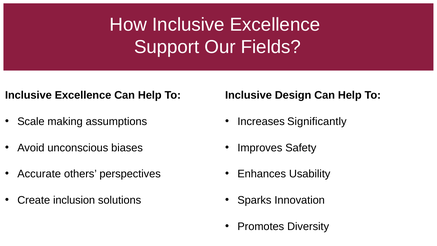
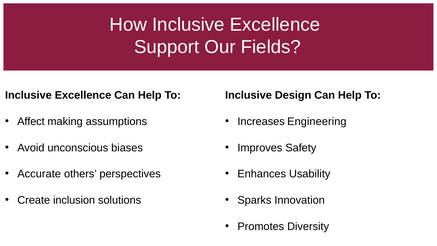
Scale: Scale -> Affect
Significantly: Significantly -> Engineering
